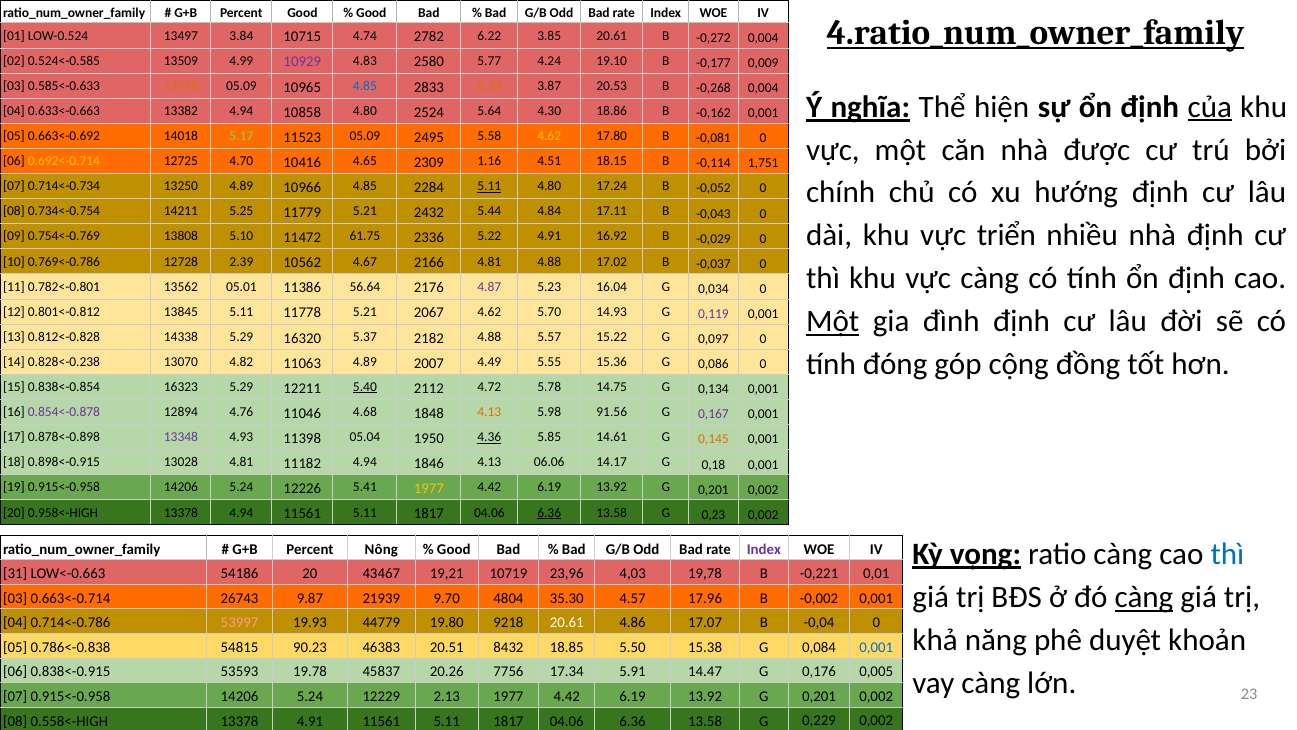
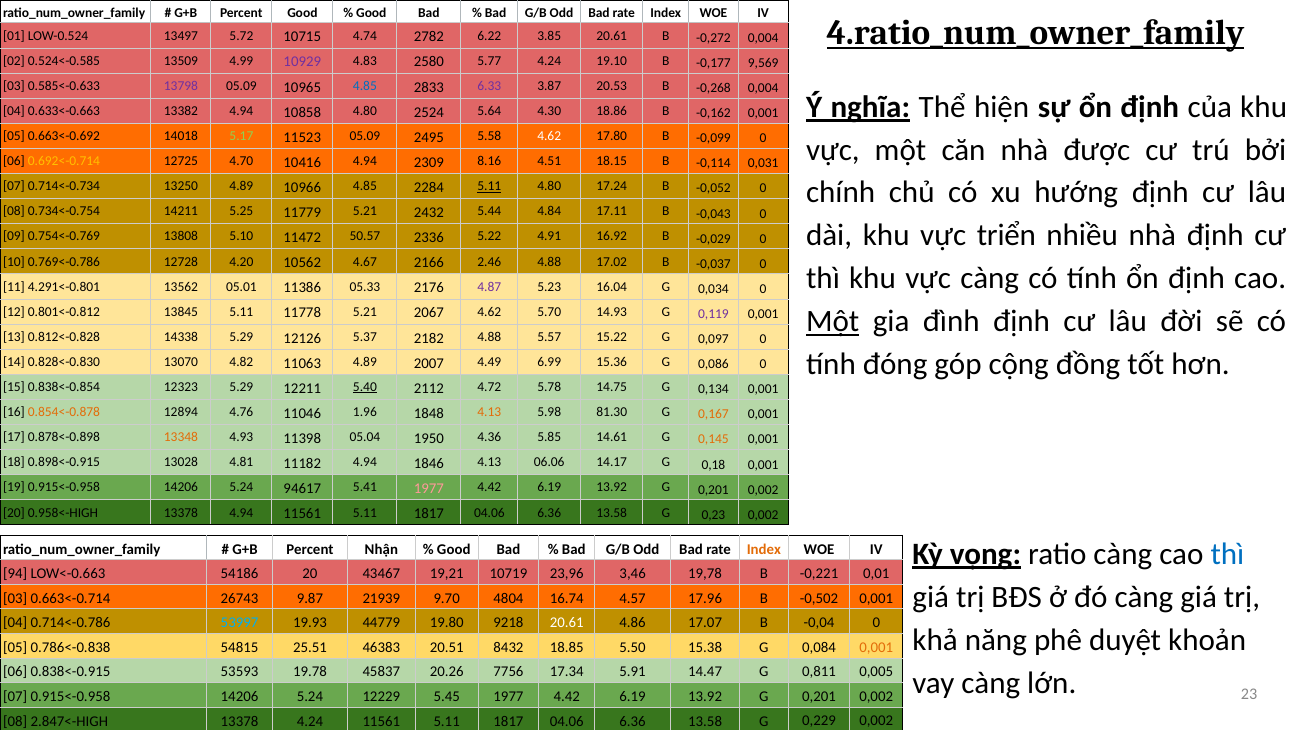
3.84: 3.84 -> 5.72
0,009: 0,009 -> 9,569
13798 colour: orange -> purple
6.33 colour: orange -> purple
của underline: present -> none
4.62 at (549, 136) colour: yellow -> white
-0,081: -0,081 -> -0,099
10416 4.65: 4.65 -> 4.94
1.16: 1.16 -> 8.16
1,751: 1,751 -> 0,031
61.75: 61.75 -> 50.57
2.39: 2.39 -> 4.20
2166 4.81: 4.81 -> 2.46
0.782<-0.801: 0.782<-0.801 -> 4.291<-0.801
56.64: 56.64 -> 05.33
16320: 16320 -> 12126
0.828<-0.238: 0.828<-0.238 -> 0.828<-0.830
5.55: 5.55 -> 6.99
16323: 16323 -> 12323
0.854<-0.878 colour: purple -> orange
4.68: 4.68 -> 1.96
91.56: 91.56 -> 81.30
0,167 colour: purple -> orange
13348 colour: purple -> orange
4.36 underline: present -> none
12226: 12226 -> 94617
1977 at (429, 488) colour: yellow -> pink
6.36 at (549, 512) underline: present -> none
Nông: Nông -> Nhận
Index at (764, 549) colour: purple -> orange
31: 31 -> 94
4,03: 4,03 -> 3,46
càng at (1144, 597) underline: present -> none
35.30: 35.30 -> 16.74
-0,002: -0,002 -> -0,502
53997 colour: pink -> light blue
90.23: 90.23 -> 25.51
0,001 at (876, 647) colour: blue -> orange
0,176: 0,176 -> 0,811
2.13: 2.13 -> 5.45
0.558<-HIGH: 0.558<-HIGH -> 2.847<-HIGH
13378 4.91: 4.91 -> 4.24
